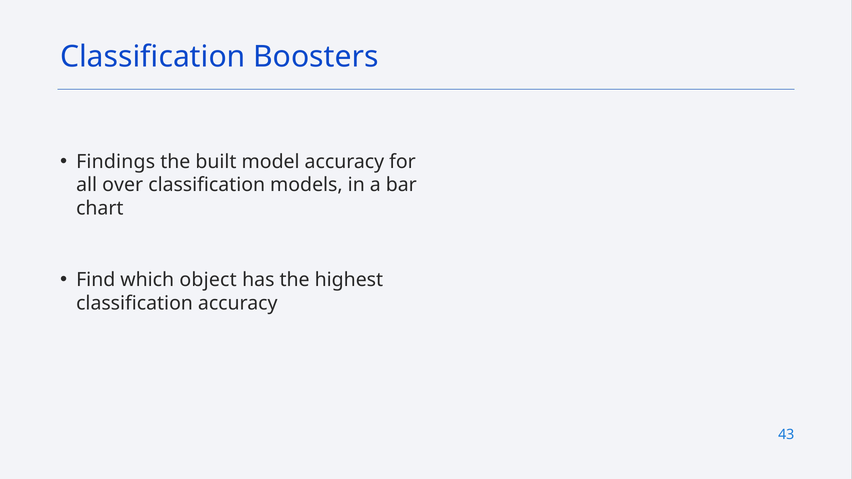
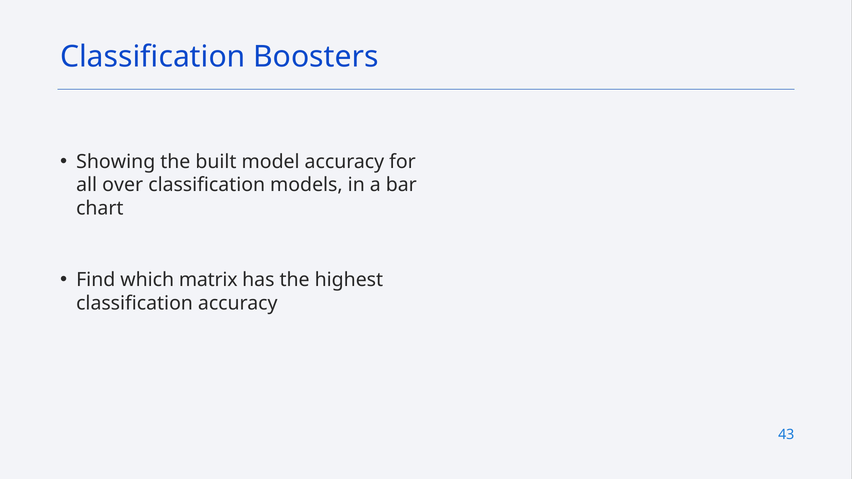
Findings: Findings -> Showing
object: object -> matrix
